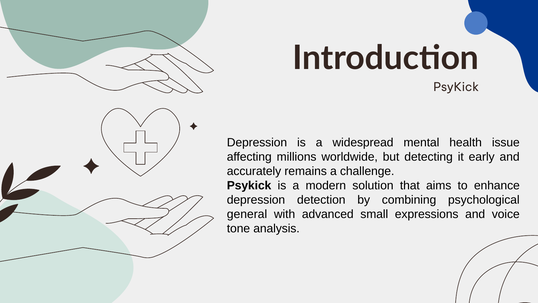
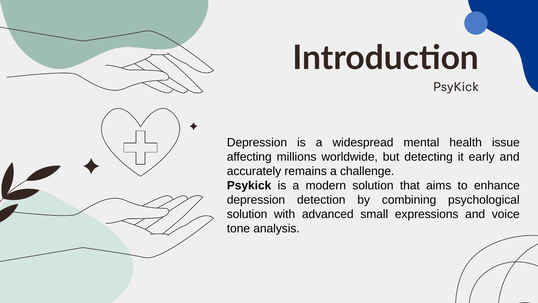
general at (247, 214): general -> solution
